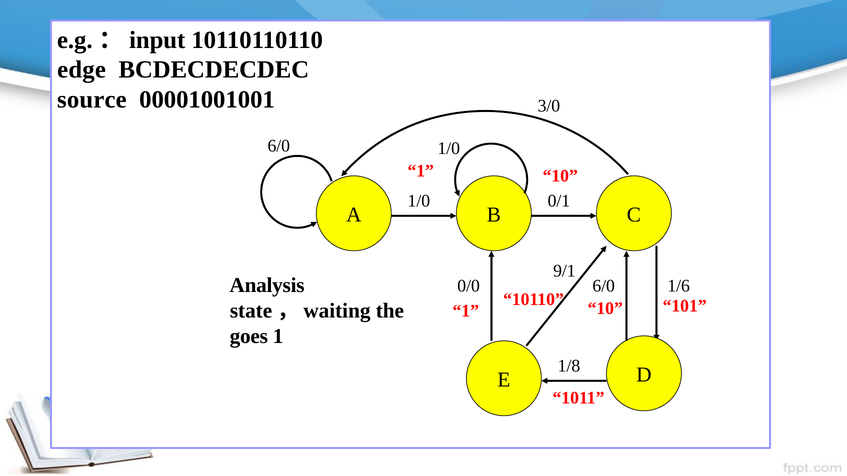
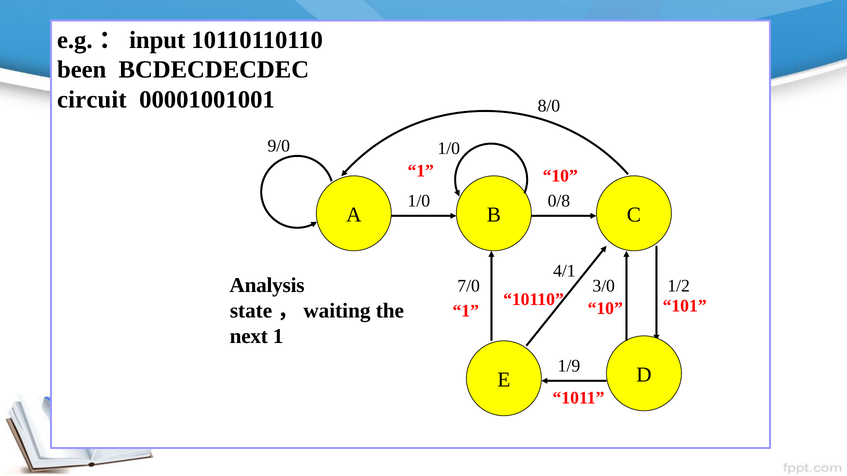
edge: edge -> been
source: source -> circuit
3/0: 3/0 -> 8/0
6/0 at (279, 146): 6/0 -> 9/0
0/1: 0/1 -> 0/8
9/1: 9/1 -> 4/1
0/0: 0/0 -> 7/0
6/0 at (604, 286): 6/0 -> 3/0
1/6: 1/6 -> 1/2
goes: goes -> next
1/8: 1/8 -> 1/9
